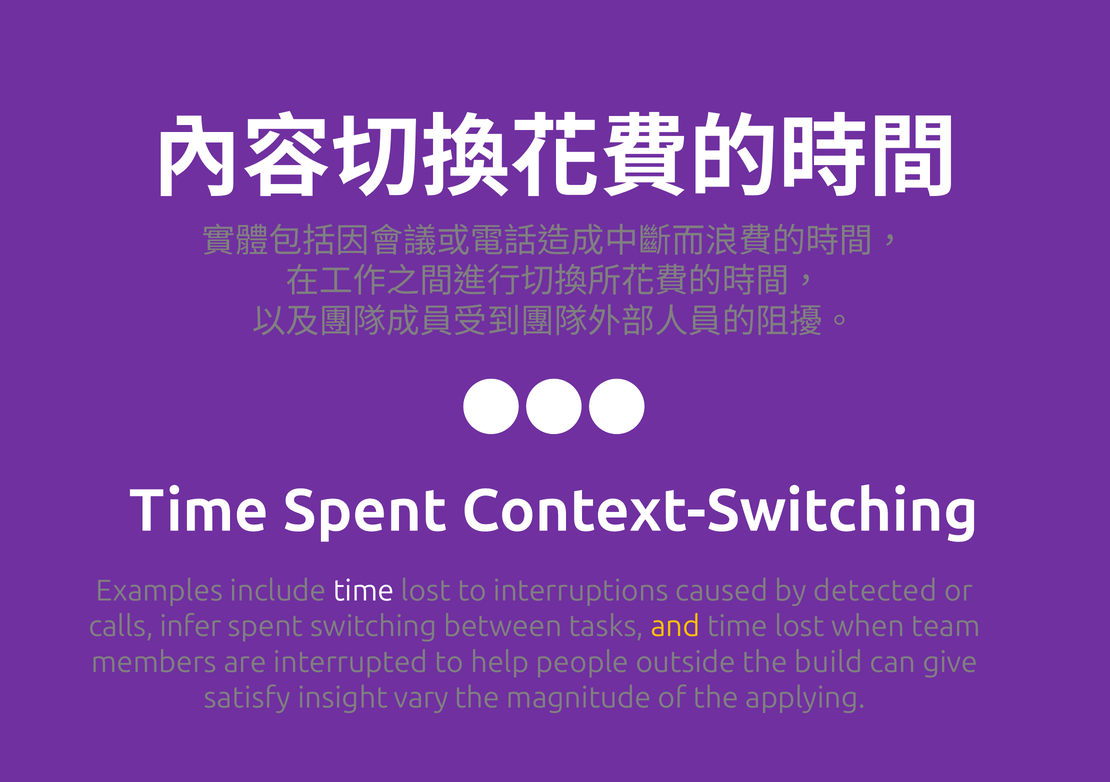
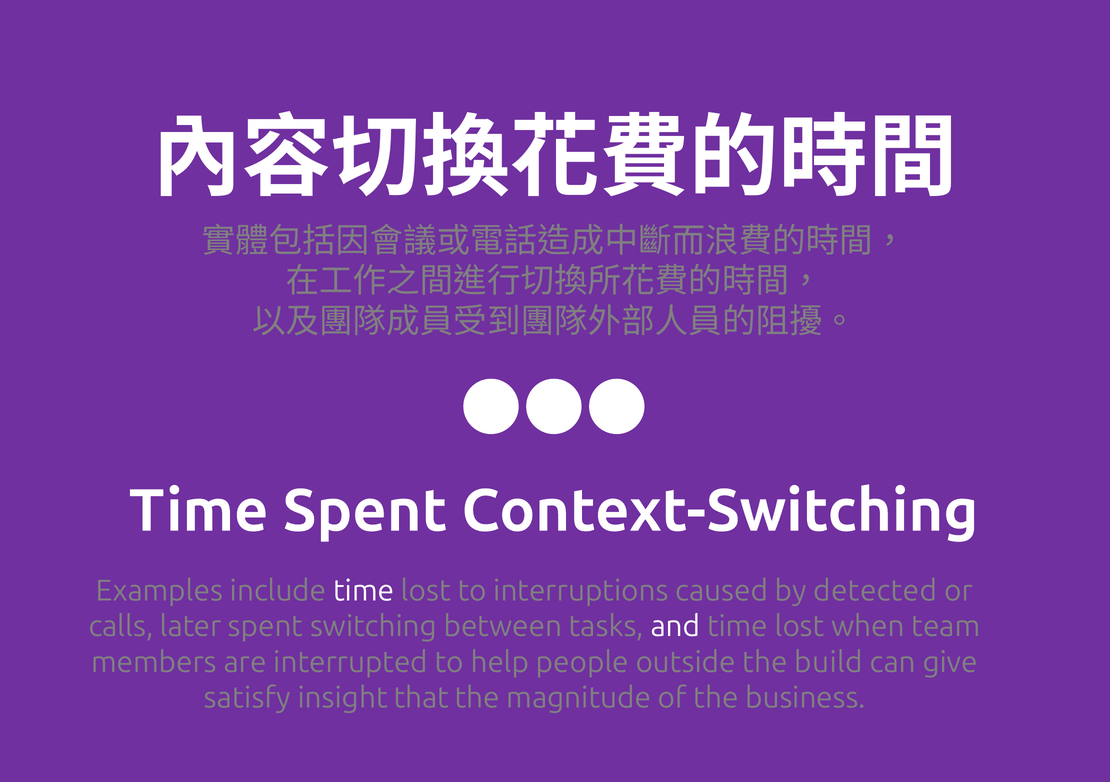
infer: infer -> later
and colour: yellow -> white
vary: vary -> that
applying: applying -> business
